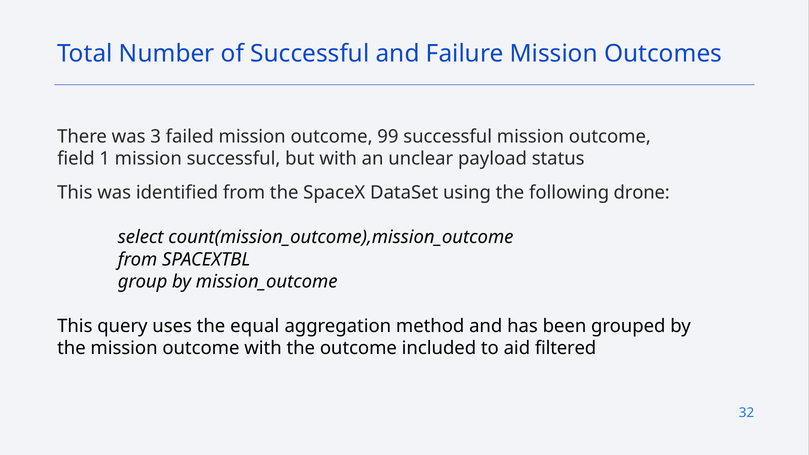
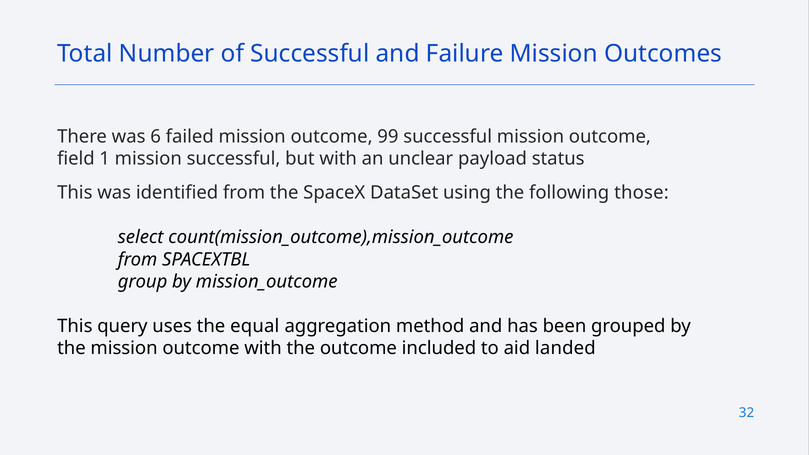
3: 3 -> 6
drone: drone -> those
filtered: filtered -> landed
